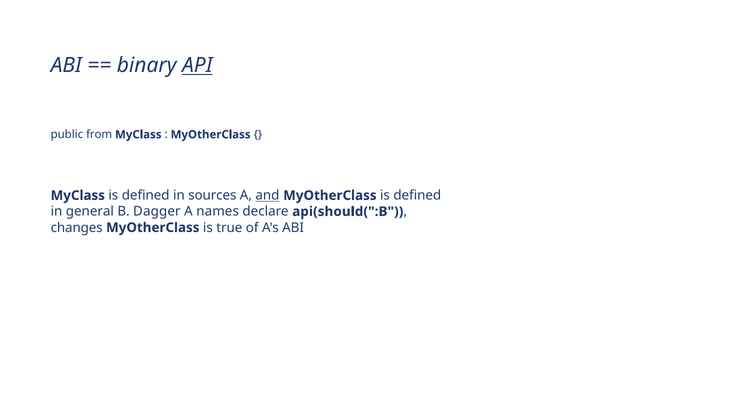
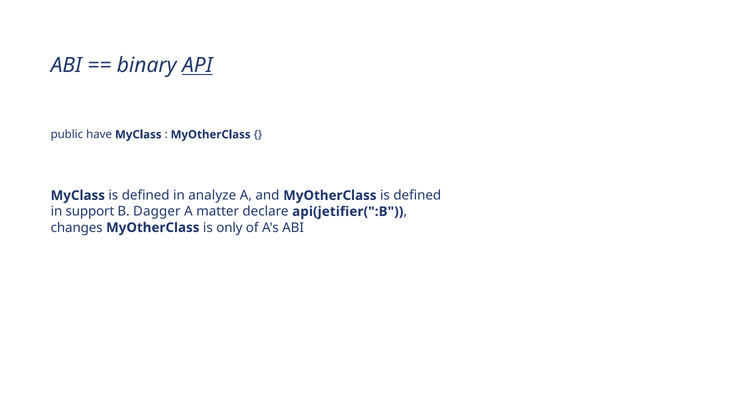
from: from -> have
sources: sources -> analyze
and underline: present -> none
general: general -> support
names: names -> matter
api(should(":B: api(should(":B -> api(jetifier(":B
true: true -> only
